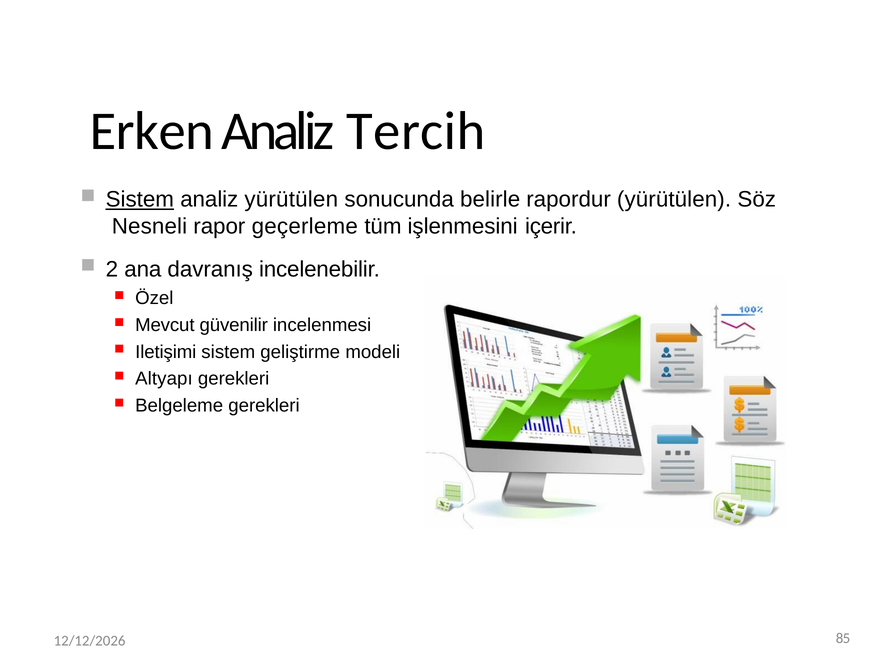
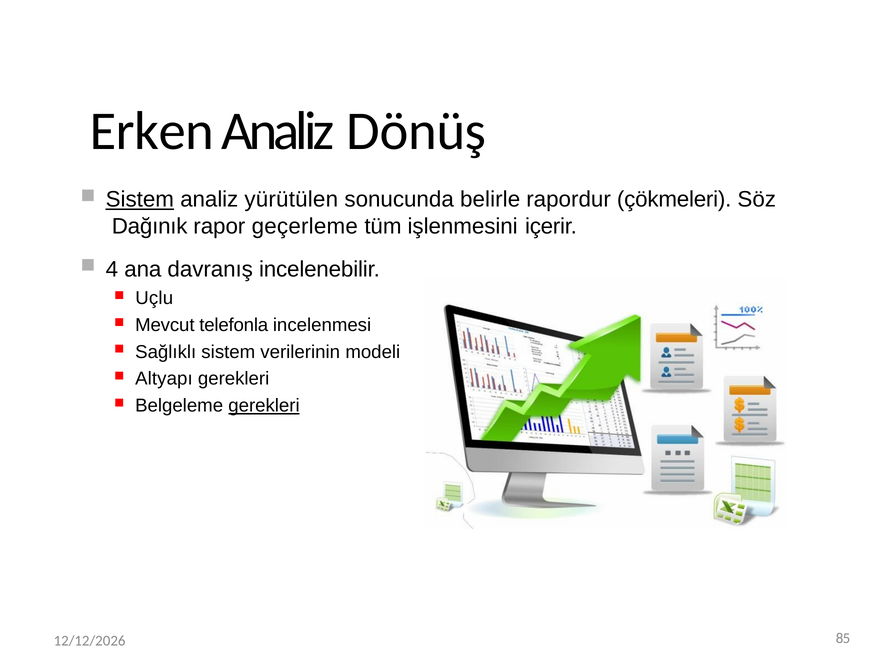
Tercih: Tercih -> Dönüş
rapordur yürütülen: yürütülen -> çökmeleri
Nesneli: Nesneli -> Dağınık
2: 2 -> 4
Özel: Özel -> Uçlu
güvenilir: güvenilir -> telefonla
Iletişimi: Iletişimi -> Sağlıklı
geliştirme: geliştirme -> verilerinin
gerekleri at (264, 406) underline: none -> present
